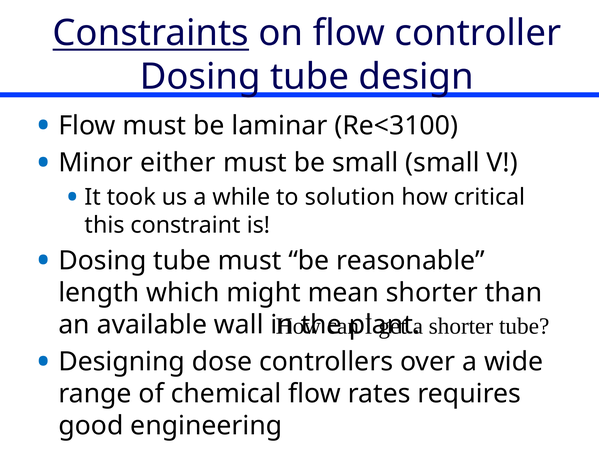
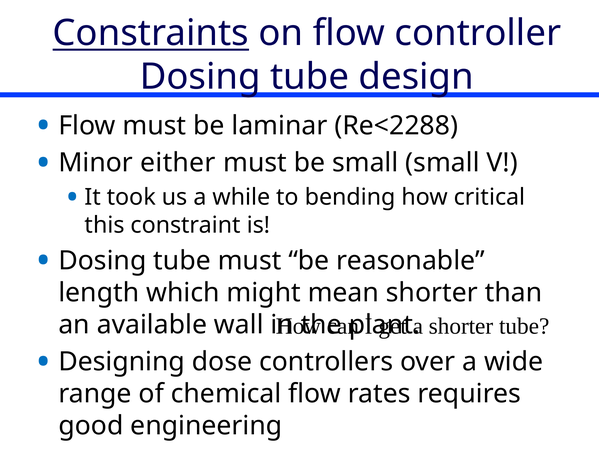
Re<3100: Re<3100 -> Re<2288
solution: solution -> bending
